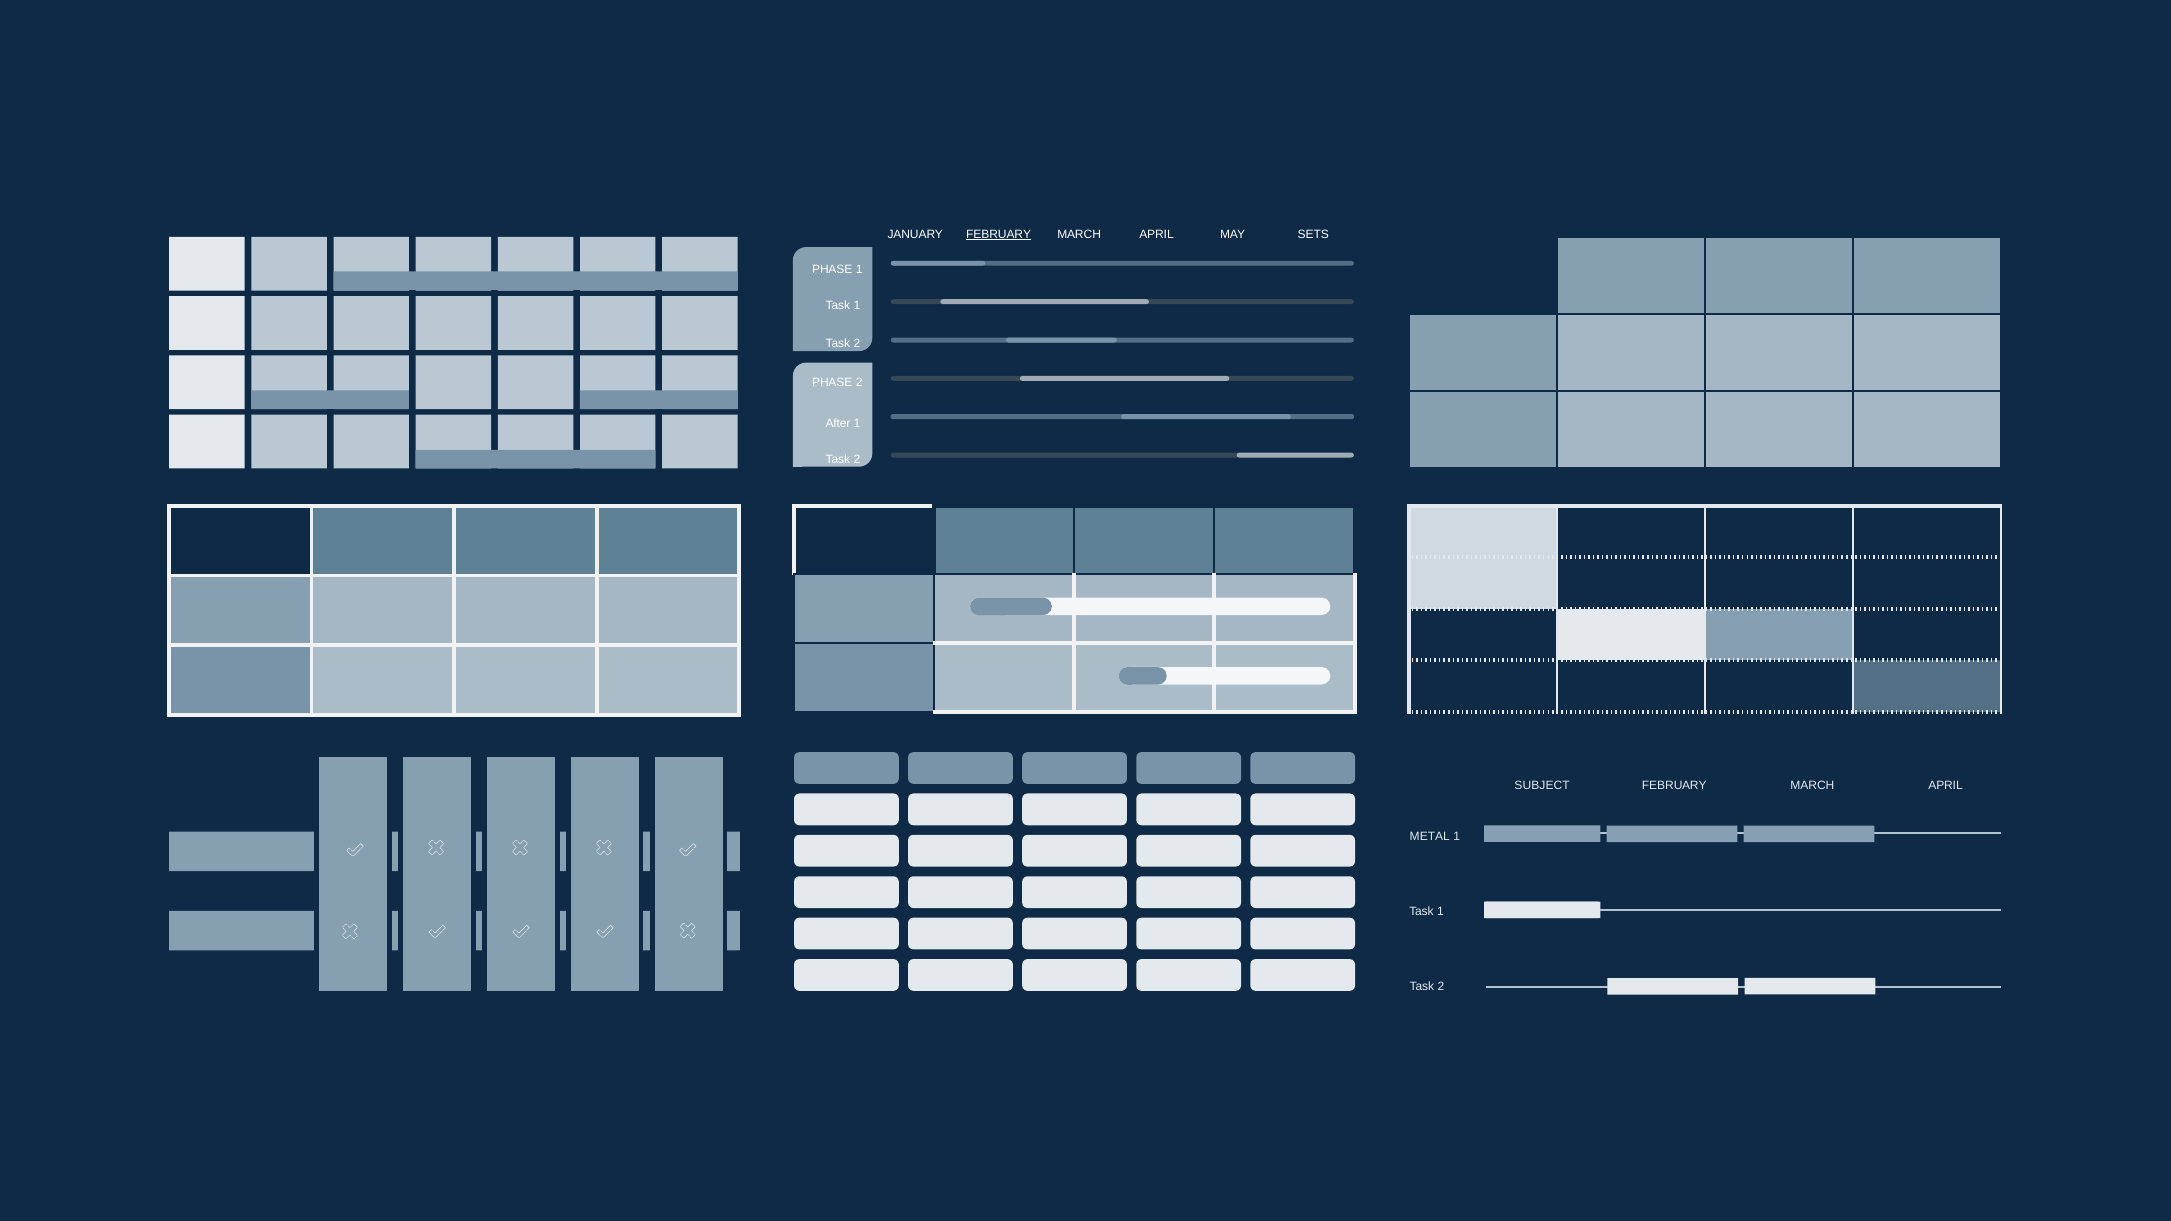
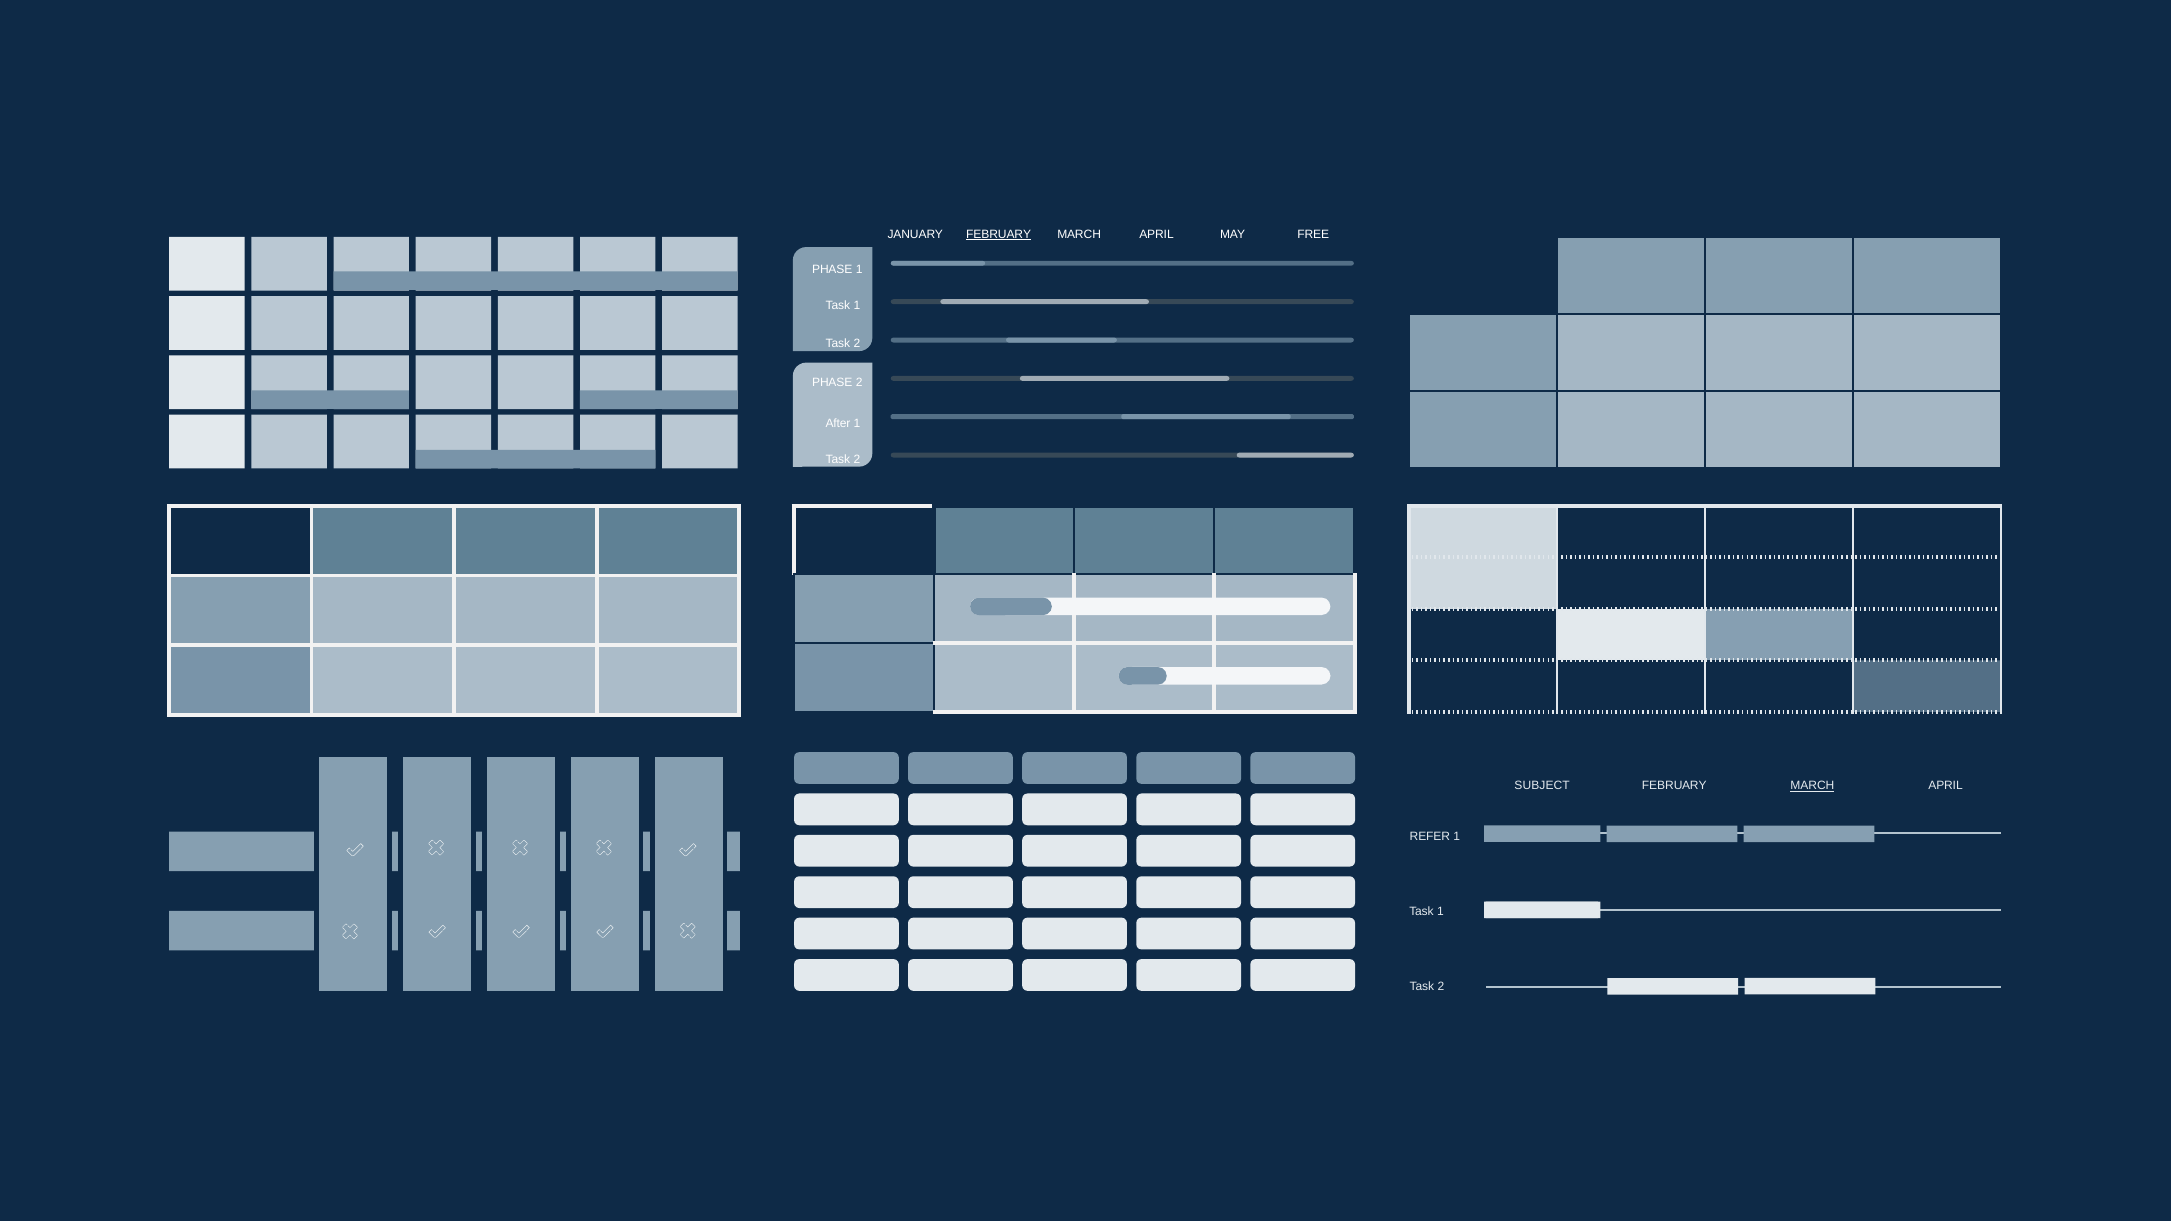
SETS: SETS -> FREE
MARCH at (1812, 786) underline: none -> present
METAL: METAL -> REFER
